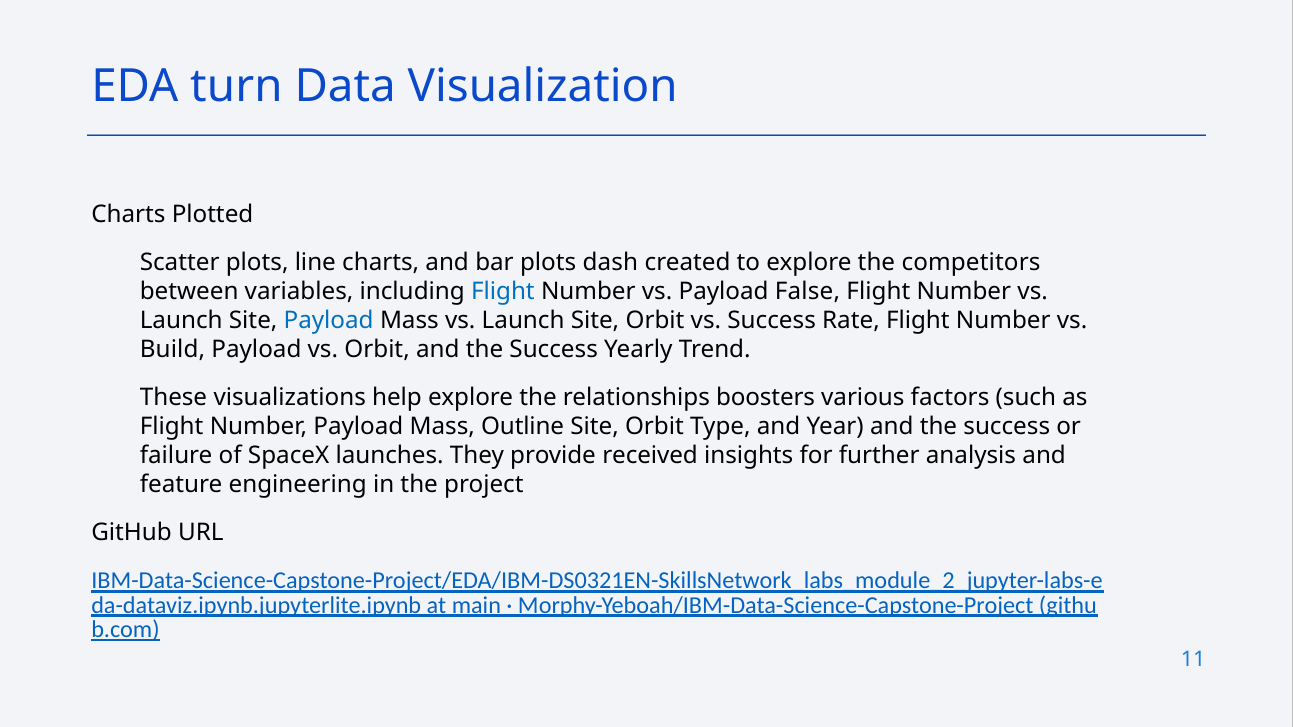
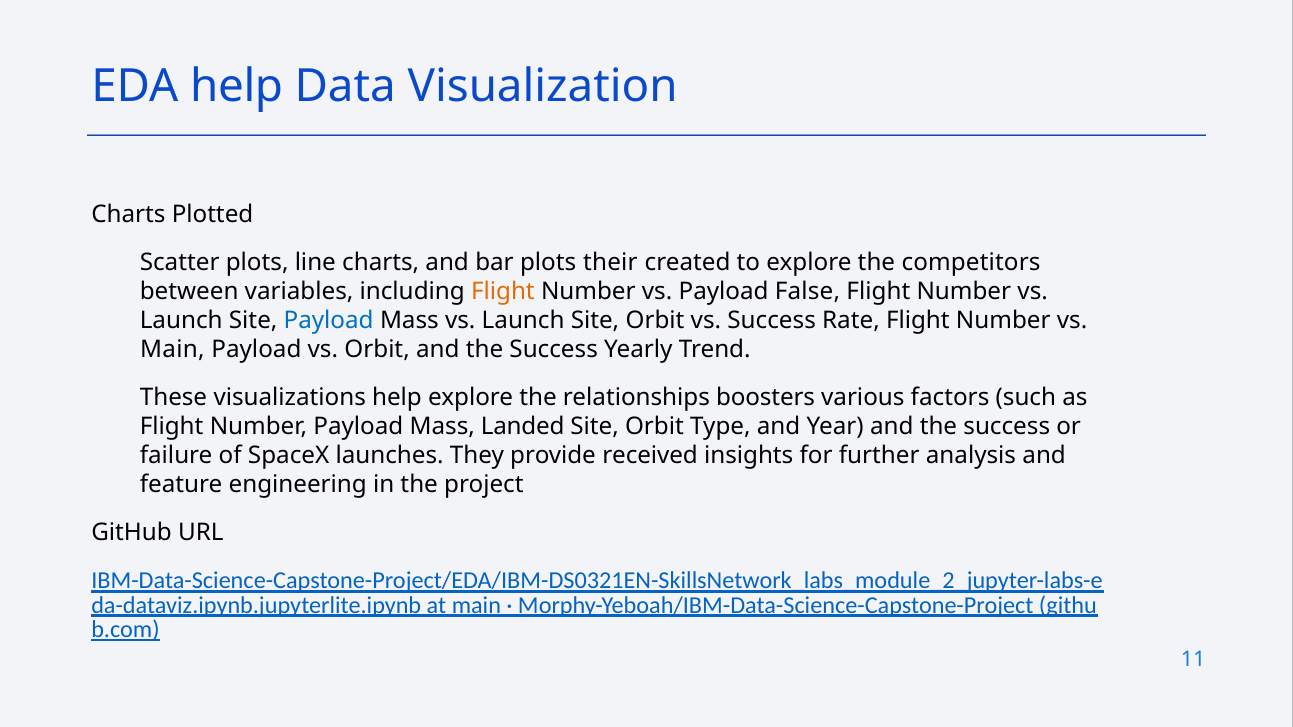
EDA turn: turn -> help
dash: dash -> their
Flight at (503, 292) colour: blue -> orange
Build at (172, 350): Build -> Main
Outline: Outline -> Landed
